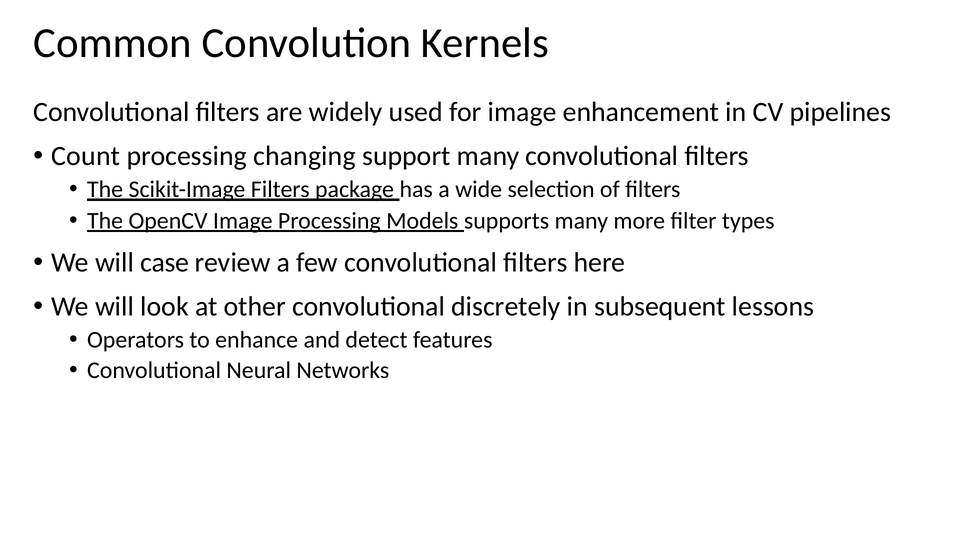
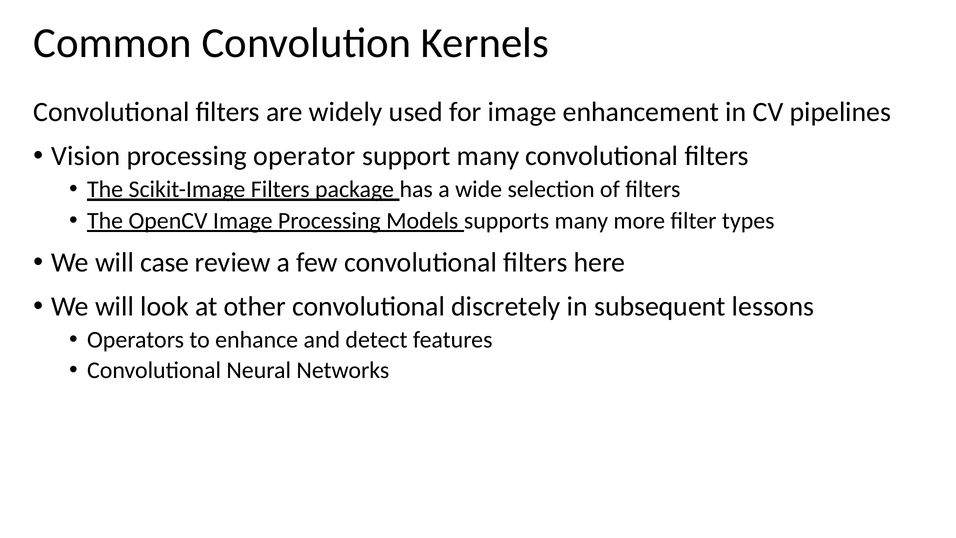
Count: Count -> Vision
changing: changing -> operator
